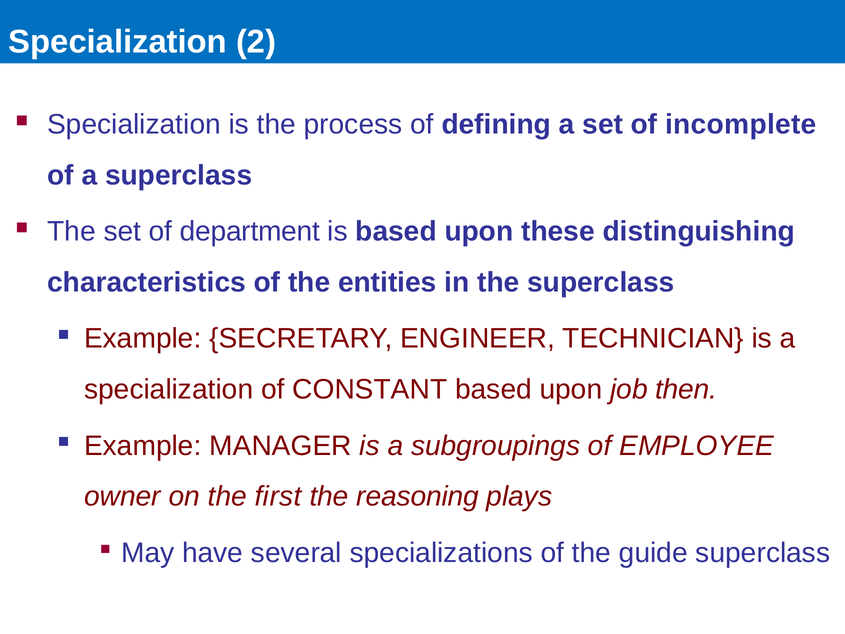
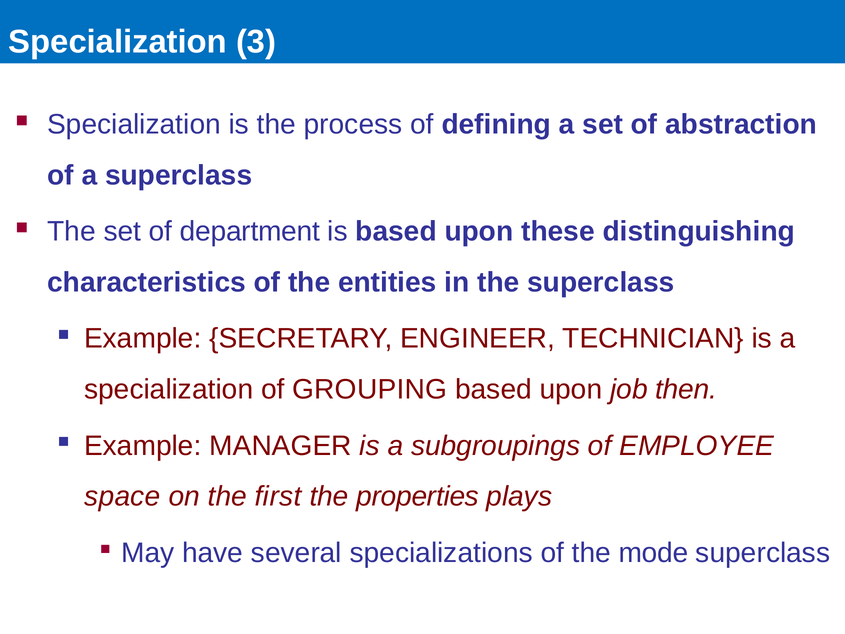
2: 2 -> 3
incomplete: incomplete -> abstraction
CONSTANT: CONSTANT -> GROUPING
owner: owner -> space
reasoning: reasoning -> properties
guide: guide -> mode
